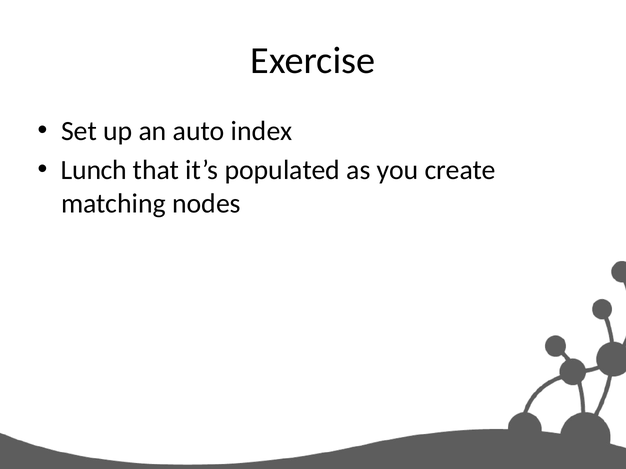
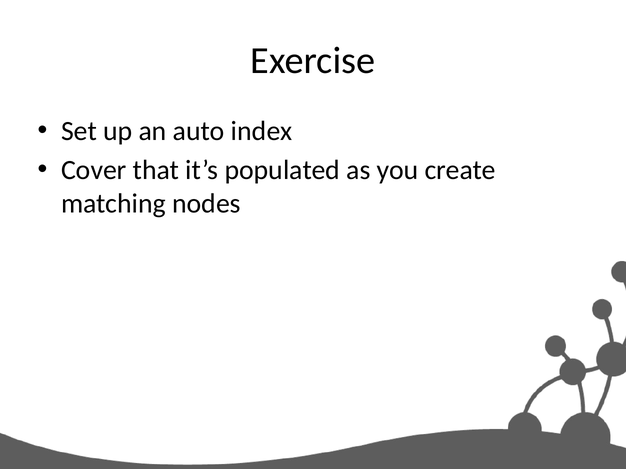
Lunch: Lunch -> Cover
